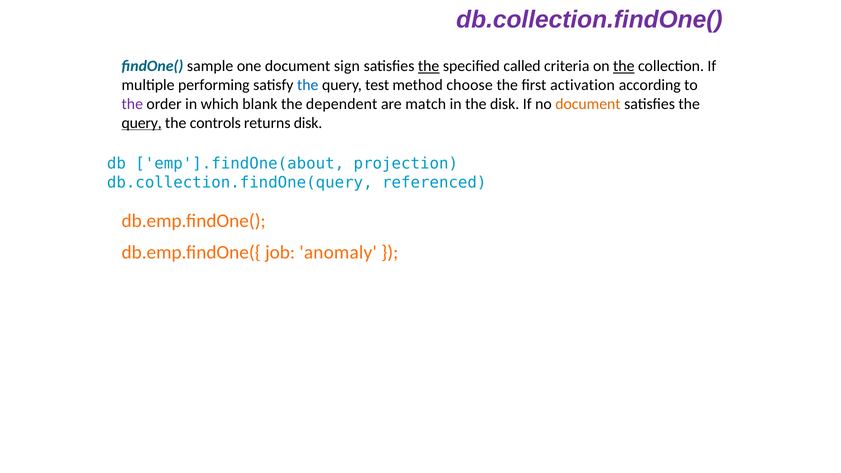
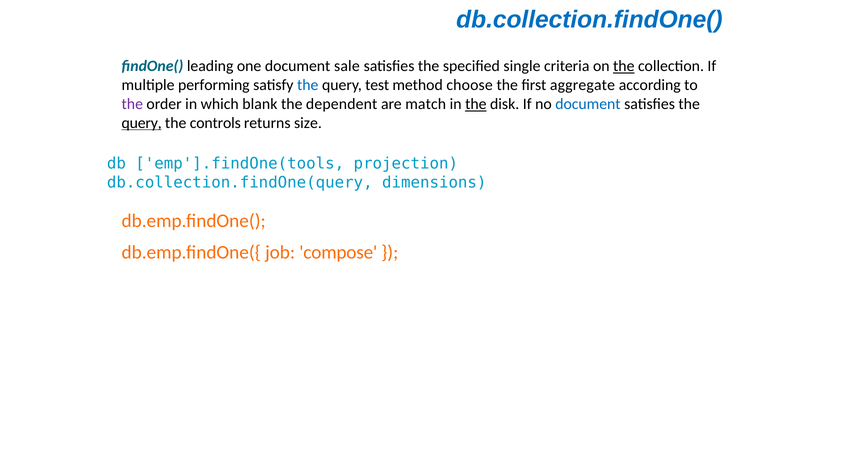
db.collection.findOne( colour: purple -> blue
sample: sample -> leading
sign: sign -> sale
the at (429, 66) underline: present -> none
called: called -> single
activation: activation -> aggregate
the at (476, 104) underline: none -> present
document at (588, 104) colour: orange -> blue
returns disk: disk -> size
emp'].findOne(about: emp'].findOne(about -> emp'].findOne(tools
referenced: referenced -> dimensions
anomaly: anomaly -> compose
